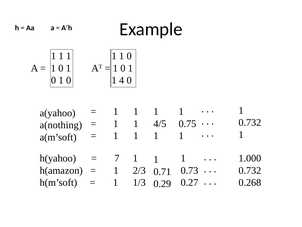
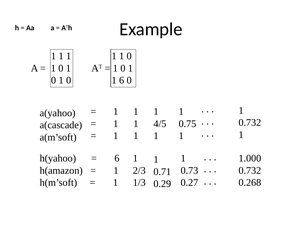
1 4: 4 -> 6
a(nothing: a(nothing -> a(cascade
7 at (117, 158): 7 -> 6
